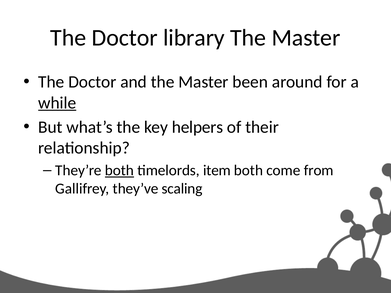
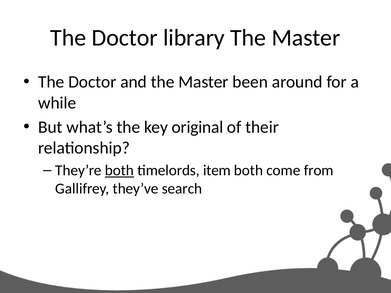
while underline: present -> none
helpers: helpers -> original
scaling: scaling -> search
